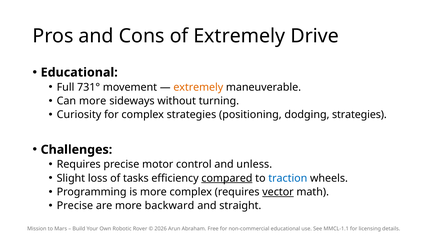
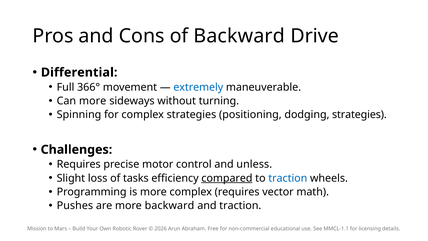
of Extremely: Extremely -> Backward
Educational at (79, 72): Educational -> Differential
731°: 731° -> 366°
extremely at (198, 87) colour: orange -> blue
Curiosity: Curiosity -> Spinning
vector underline: present -> none
Precise at (75, 206): Precise -> Pushes
and straight: straight -> traction
